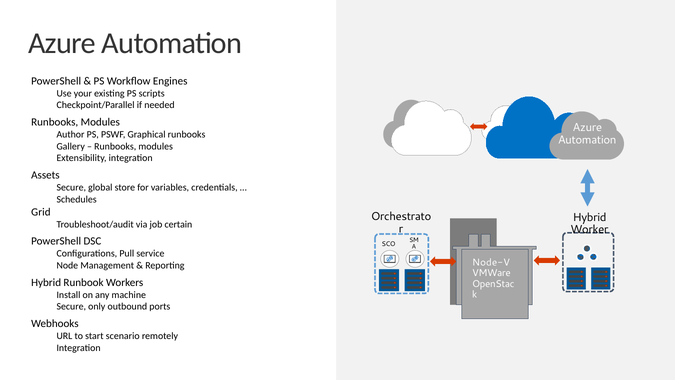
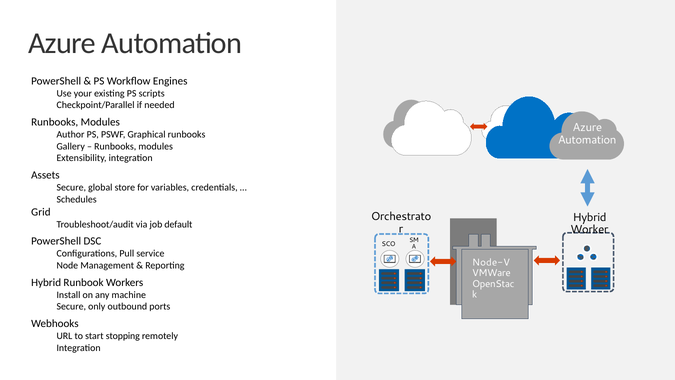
certain: certain -> default
scenario: scenario -> stopping
